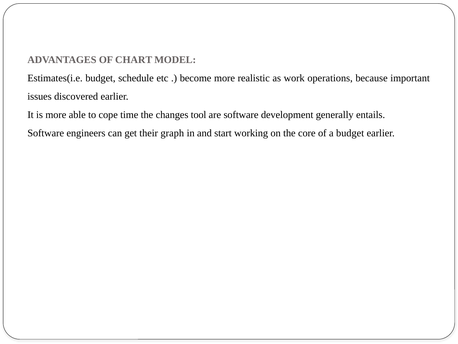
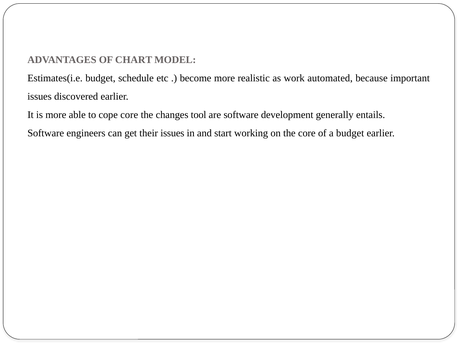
operations: operations -> automated
cope time: time -> core
their graph: graph -> issues
